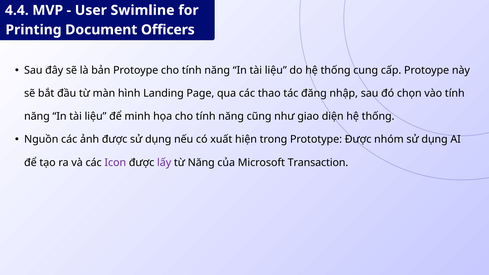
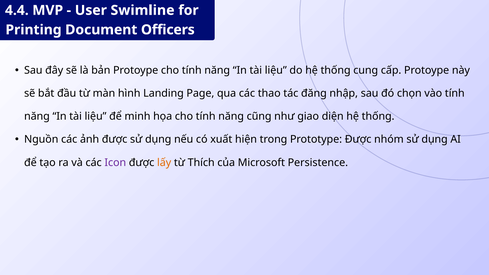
lấy colour: purple -> orange
từ Năng: Năng -> Thích
Transaction: Transaction -> Persistence
